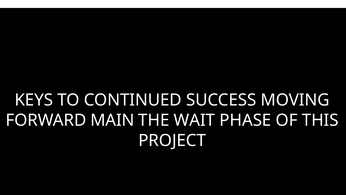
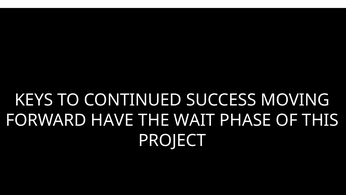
MAIN: MAIN -> HAVE
